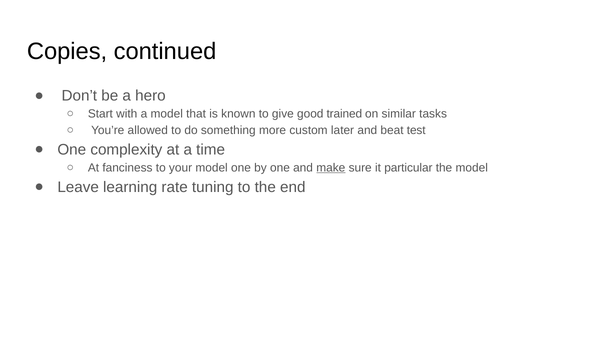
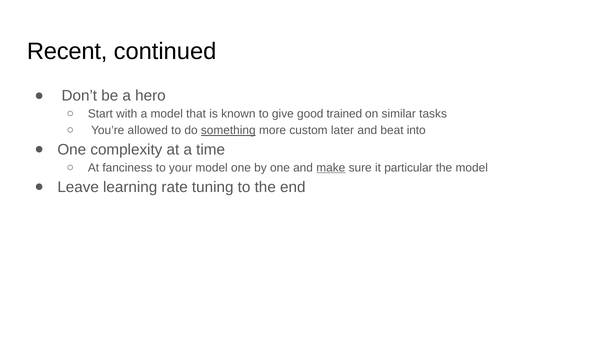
Copies: Copies -> Recent
something underline: none -> present
test: test -> into
